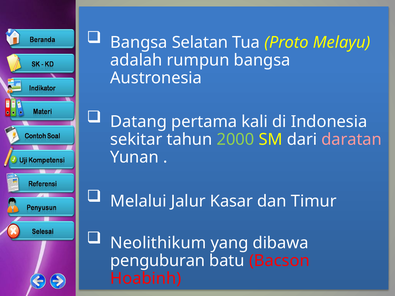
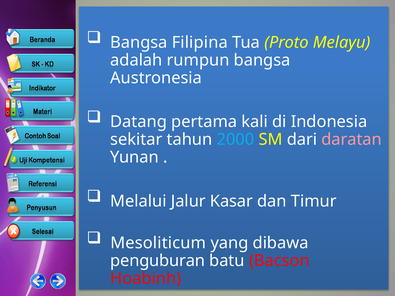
Selatan: Selatan -> Filipina
2000 colour: light green -> light blue
Neolithikum: Neolithikum -> Mesoliticum
